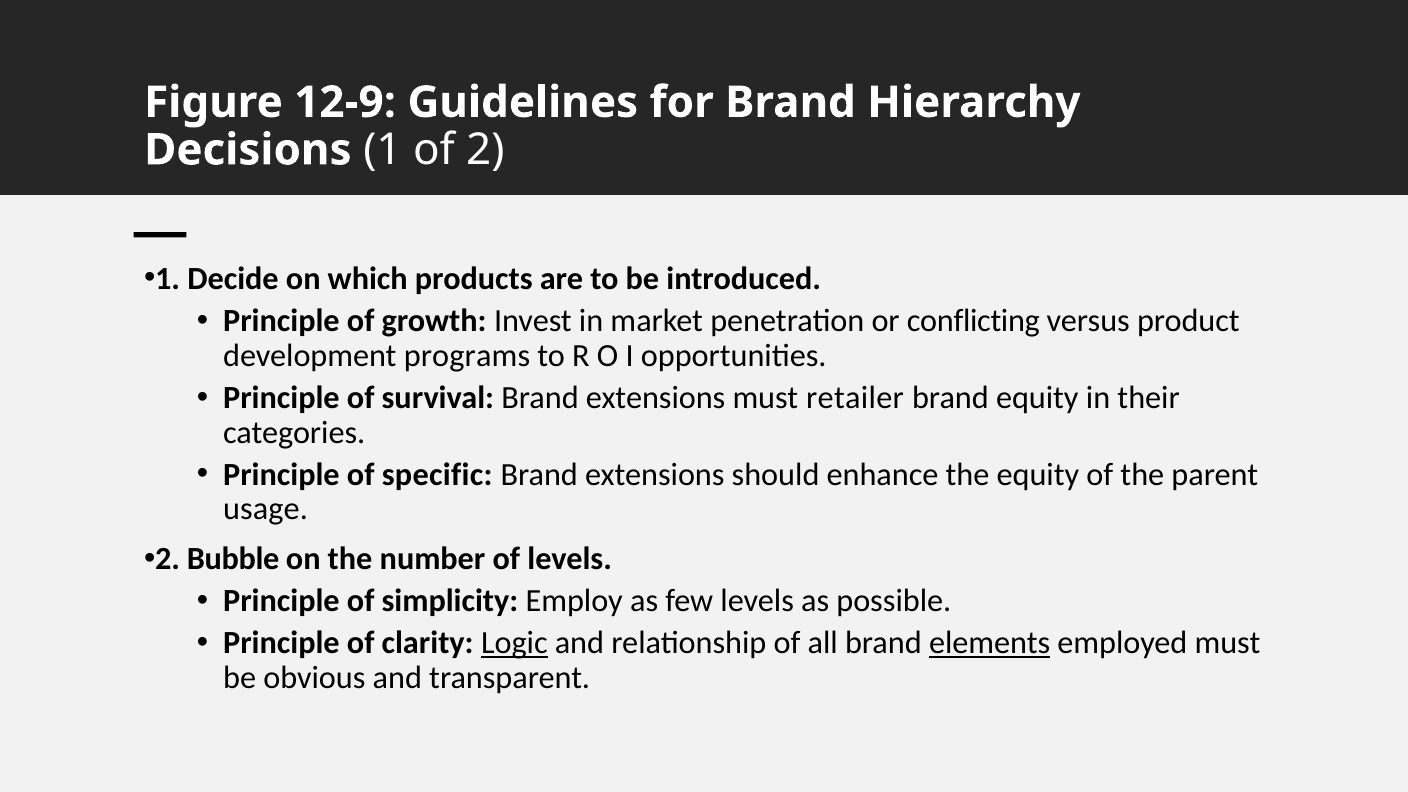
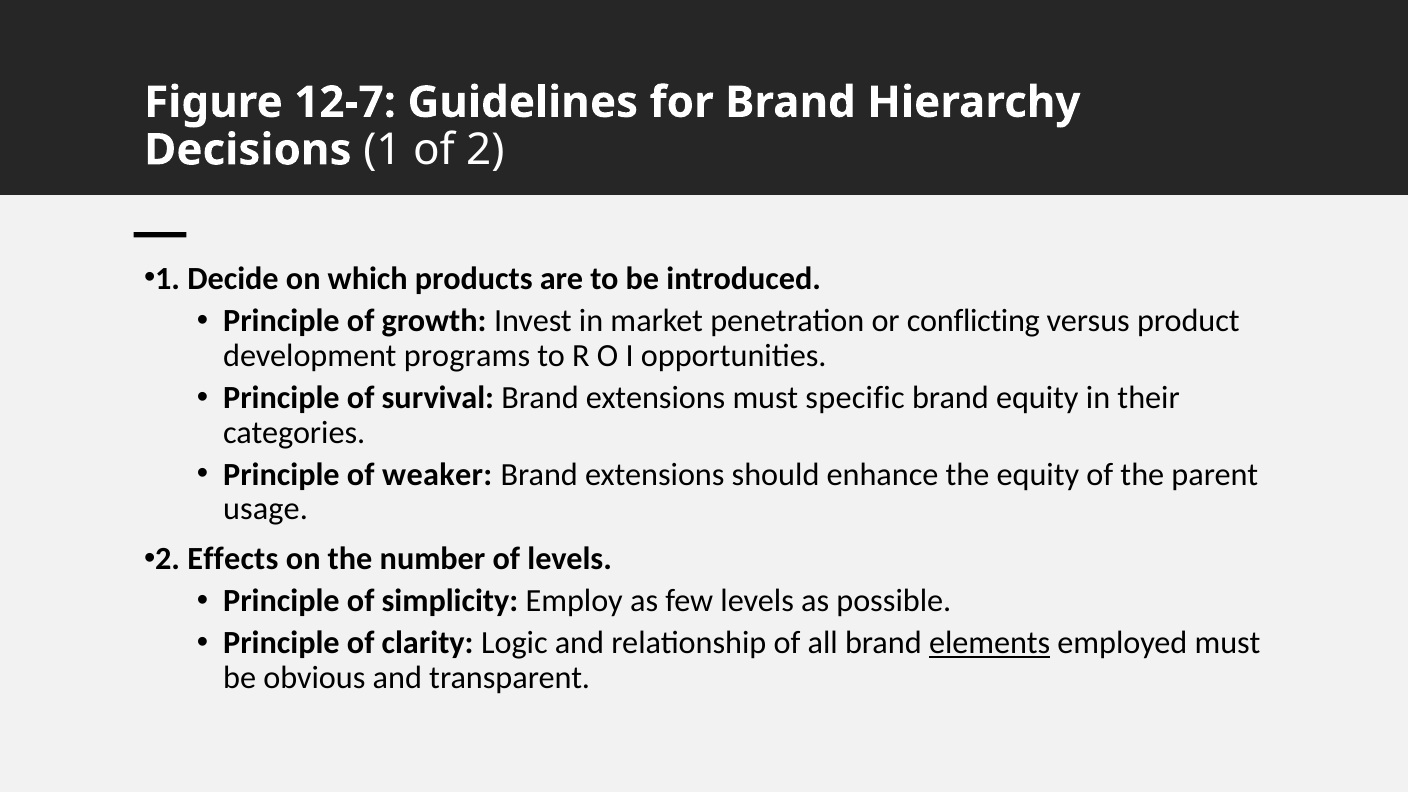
12-9: 12-9 -> 12-7
retailer: retailer -> specific
specific: specific -> weaker
Bubble: Bubble -> Effects
Logic underline: present -> none
